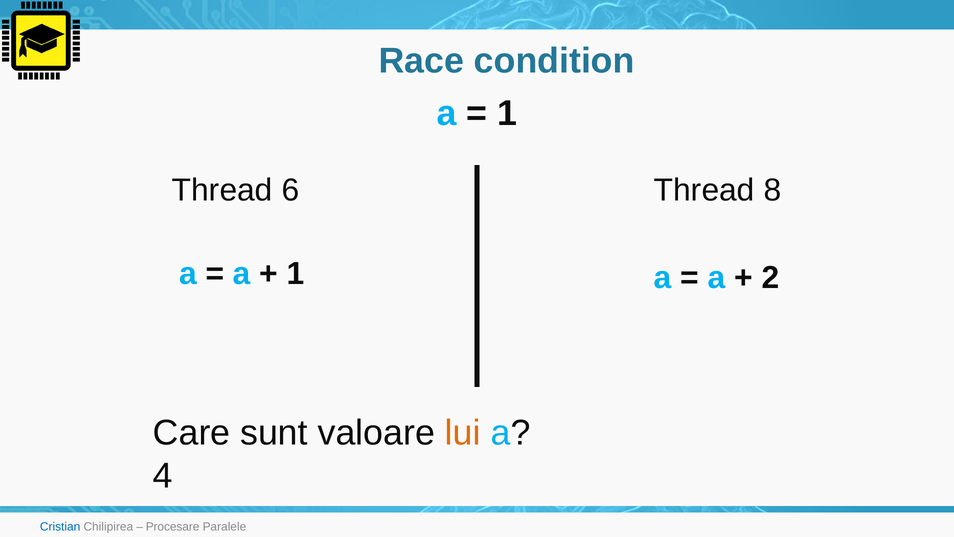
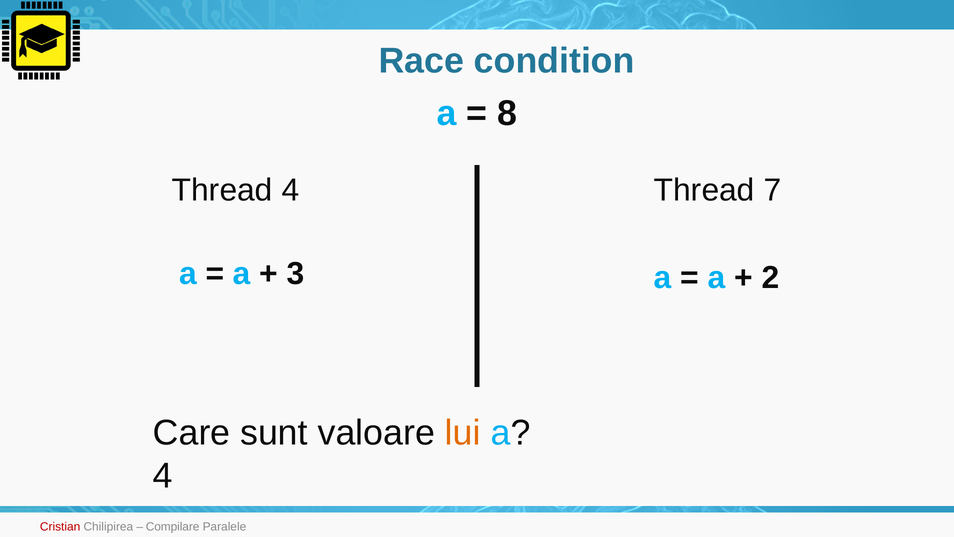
1 at (507, 113): 1 -> 8
Thread 6: 6 -> 4
8: 8 -> 7
1 at (296, 273): 1 -> 3
Cristian colour: blue -> red
Procesare: Procesare -> Compilare
